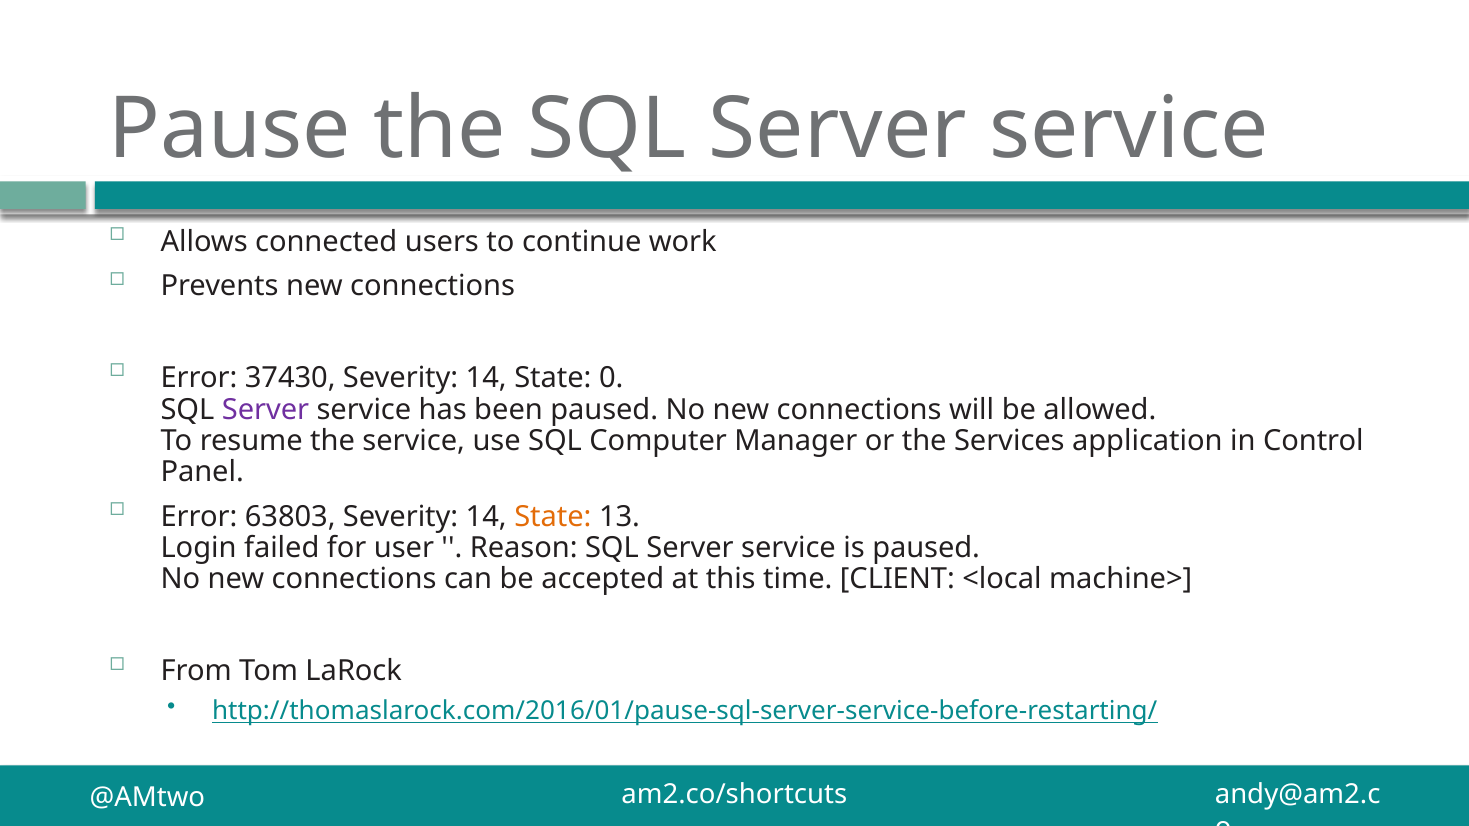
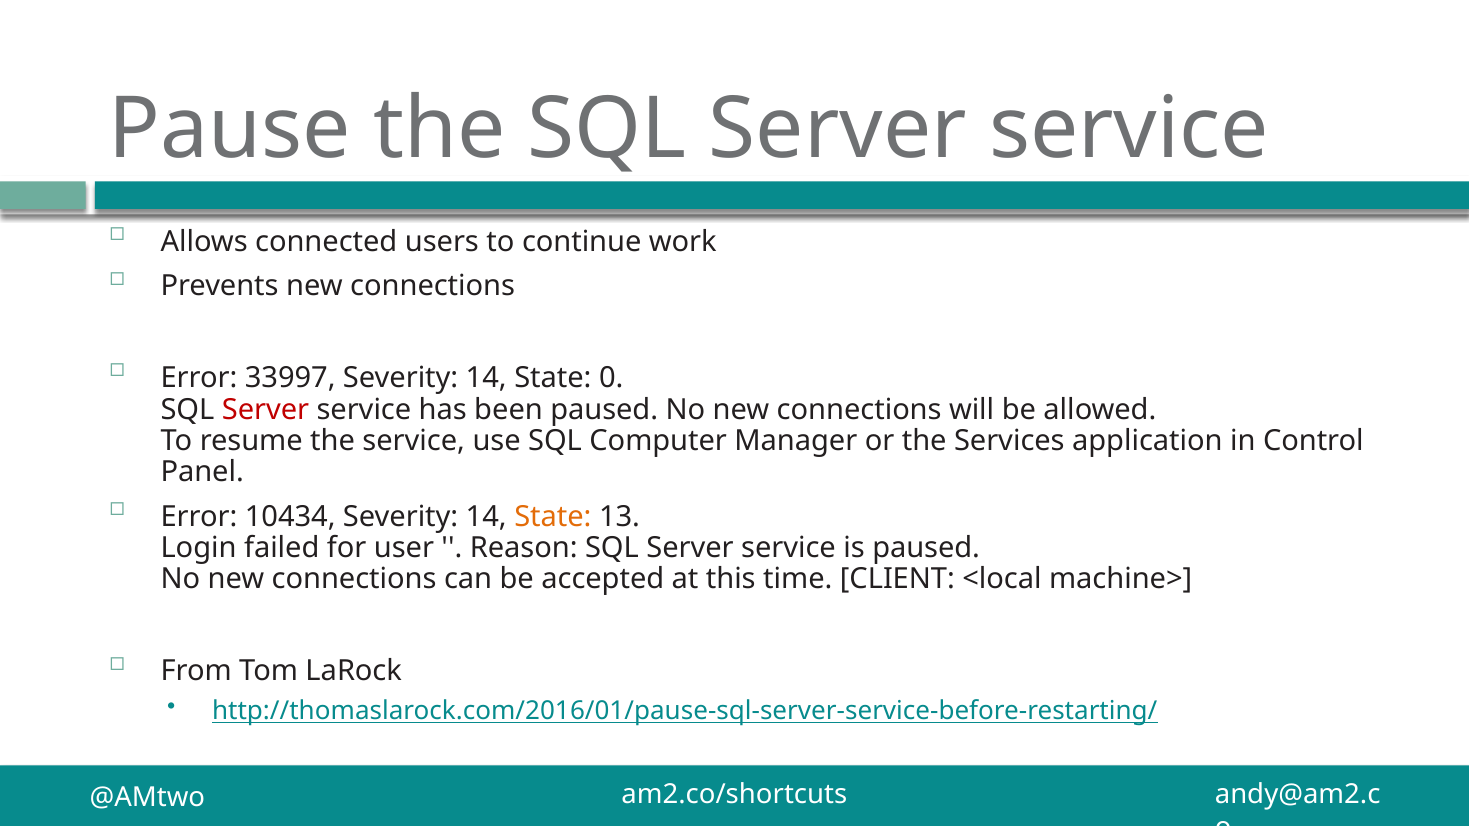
37430: 37430 -> 33997
Server at (266, 410) colour: purple -> red
63803: 63803 -> 10434
